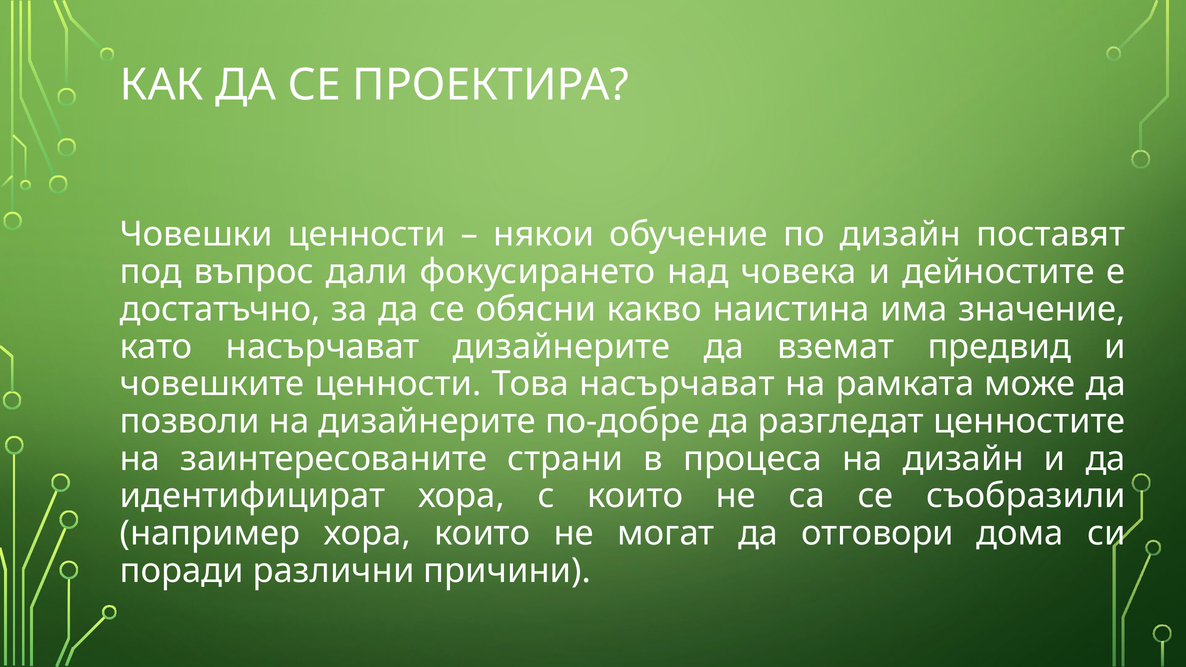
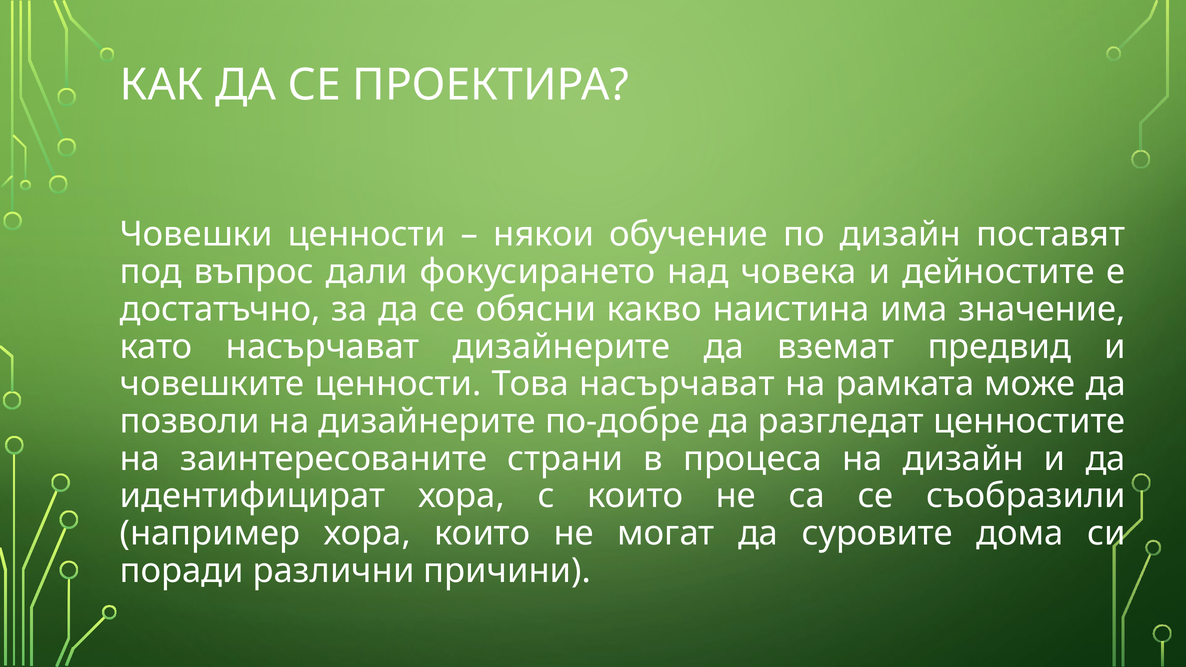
отговори: отговори -> суровите
